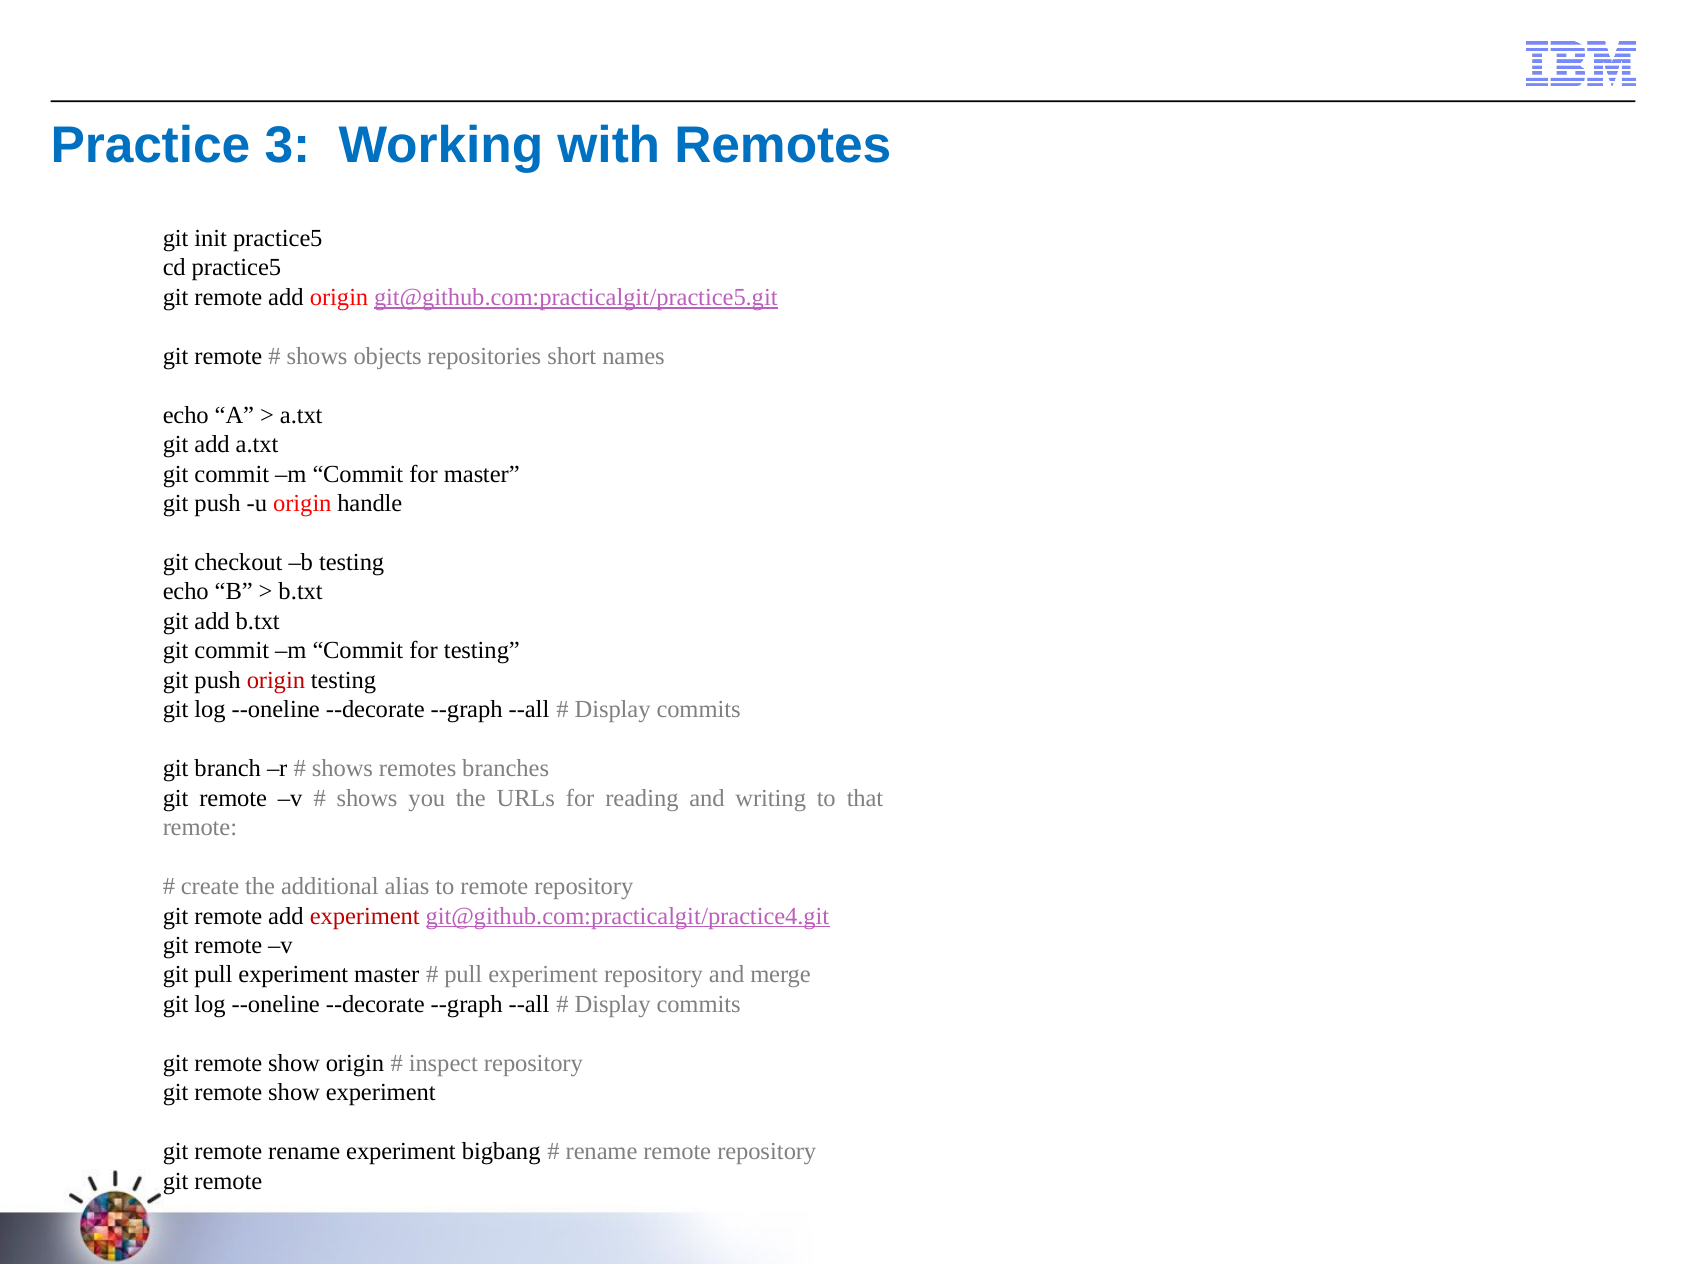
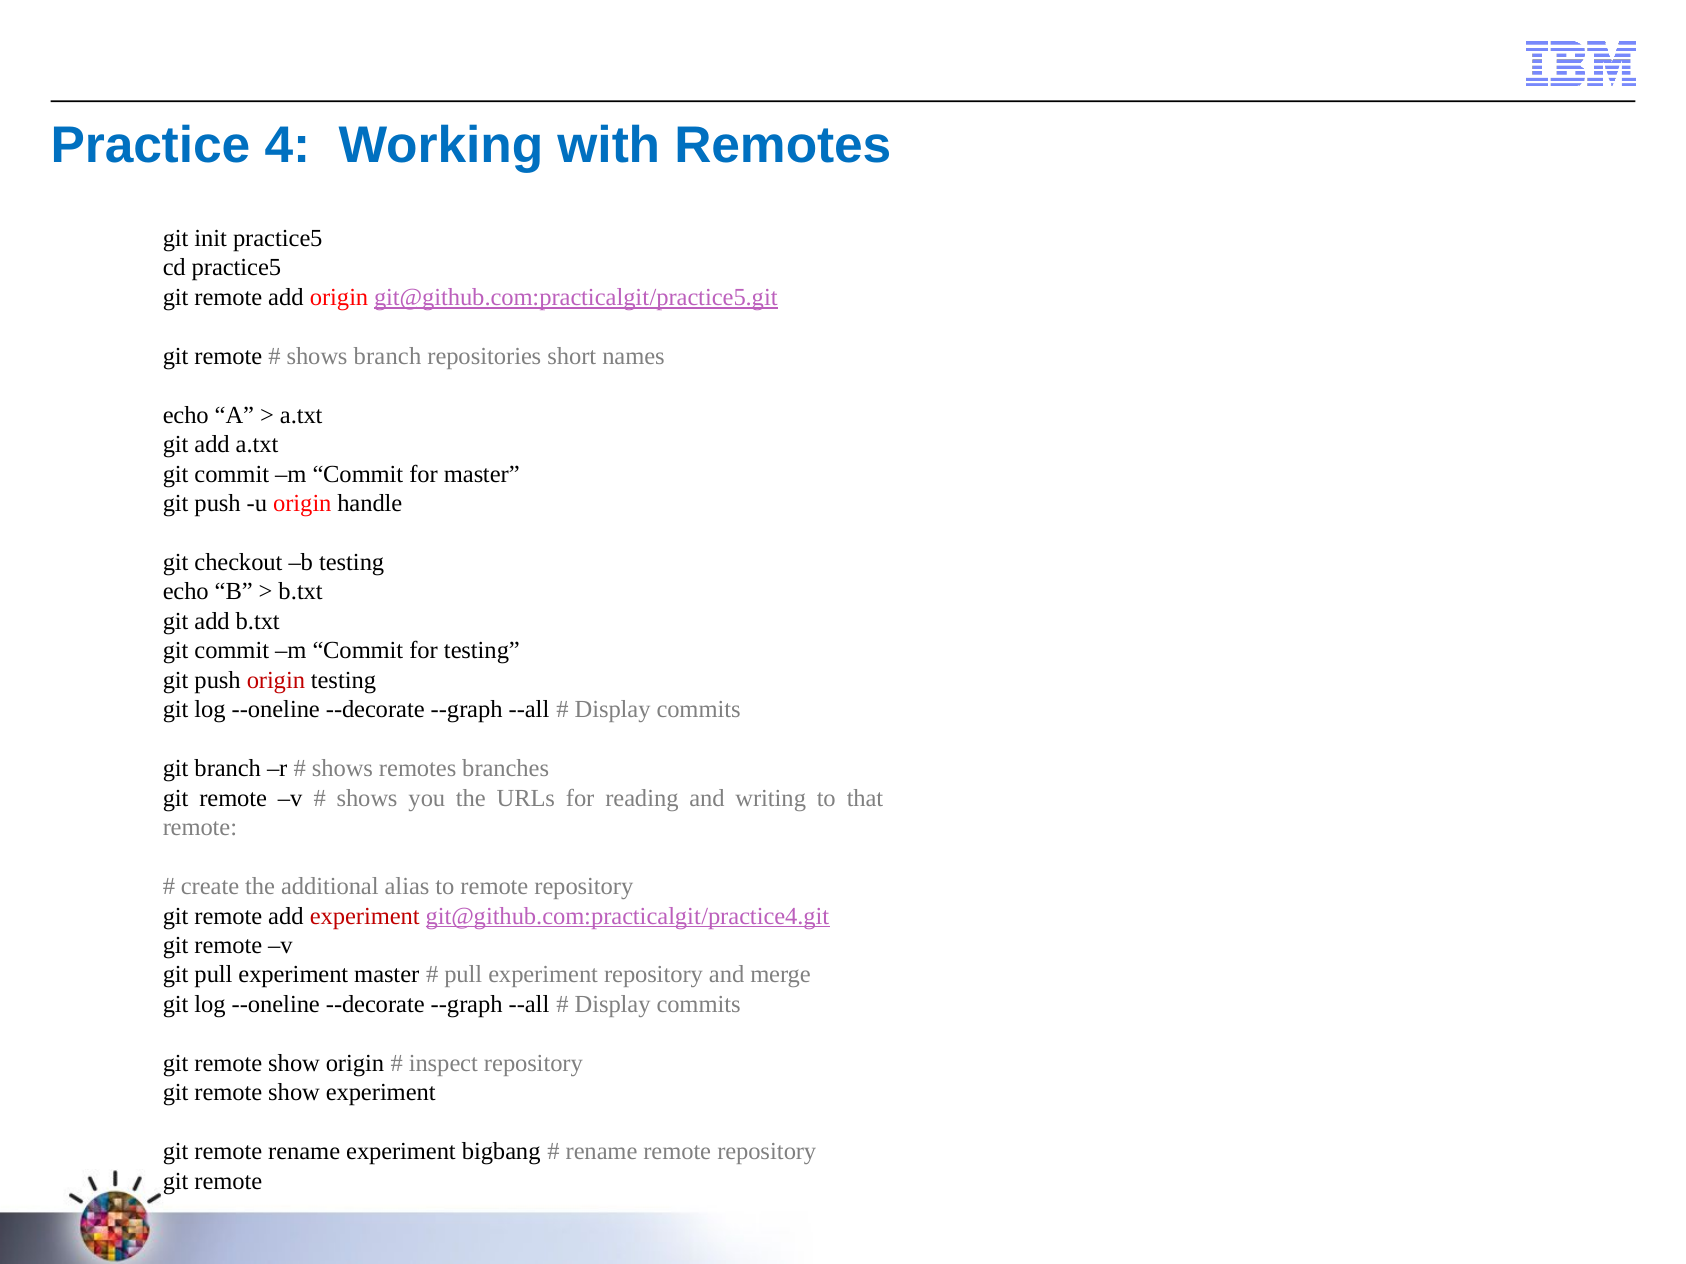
3: 3 -> 4
shows objects: objects -> branch
